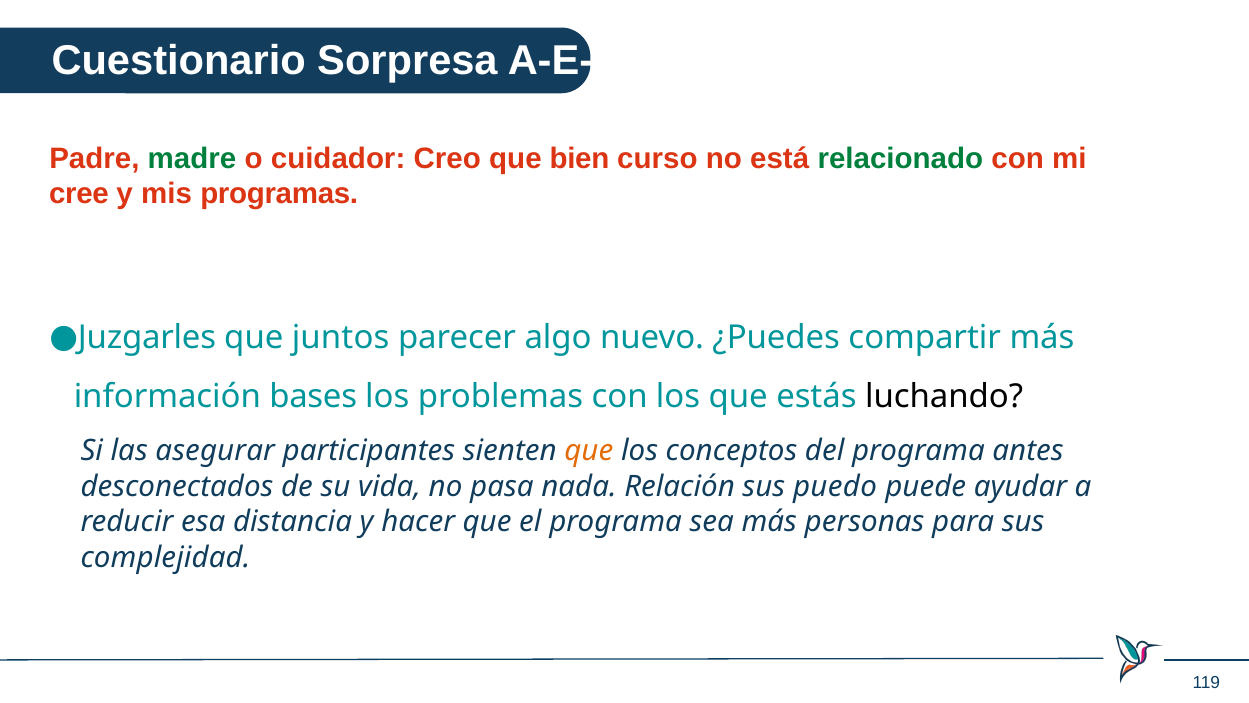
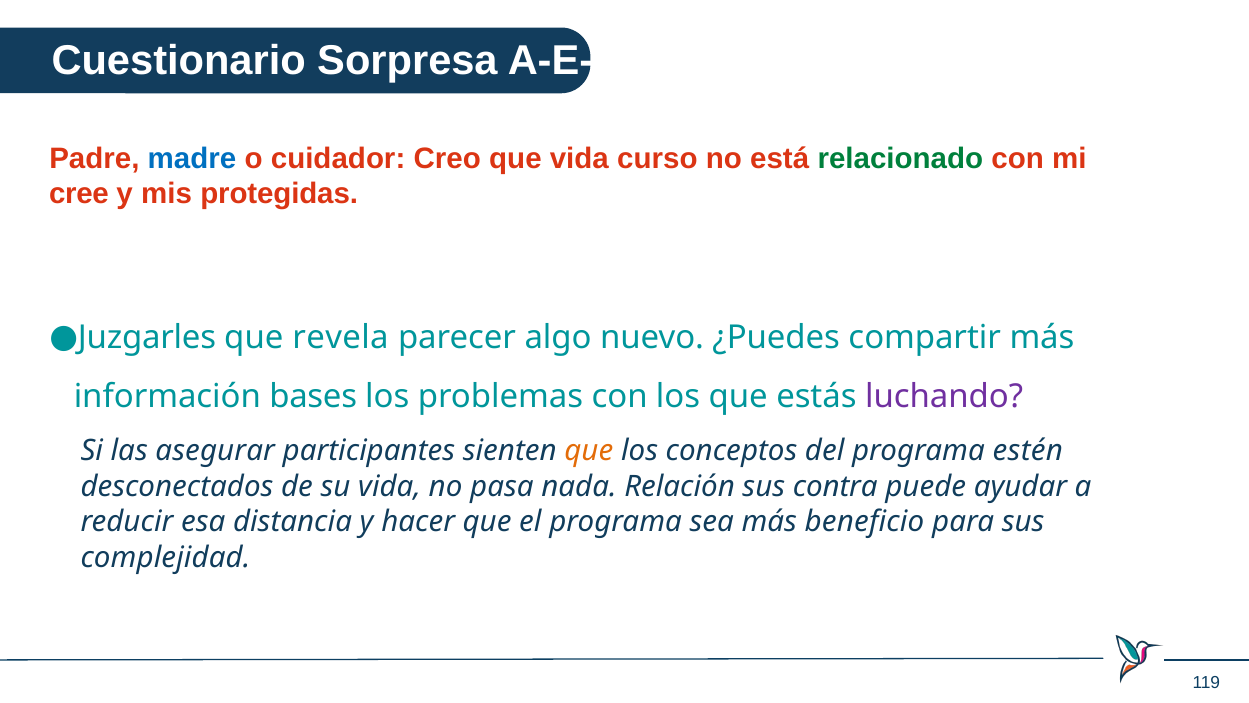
madre colour: green -> blue
que bien: bien -> vida
programas: programas -> protegidas
juntos: juntos -> revela
luchando colour: black -> purple
antes: antes -> estén
puedo: puedo -> contra
personas: personas -> beneficio
